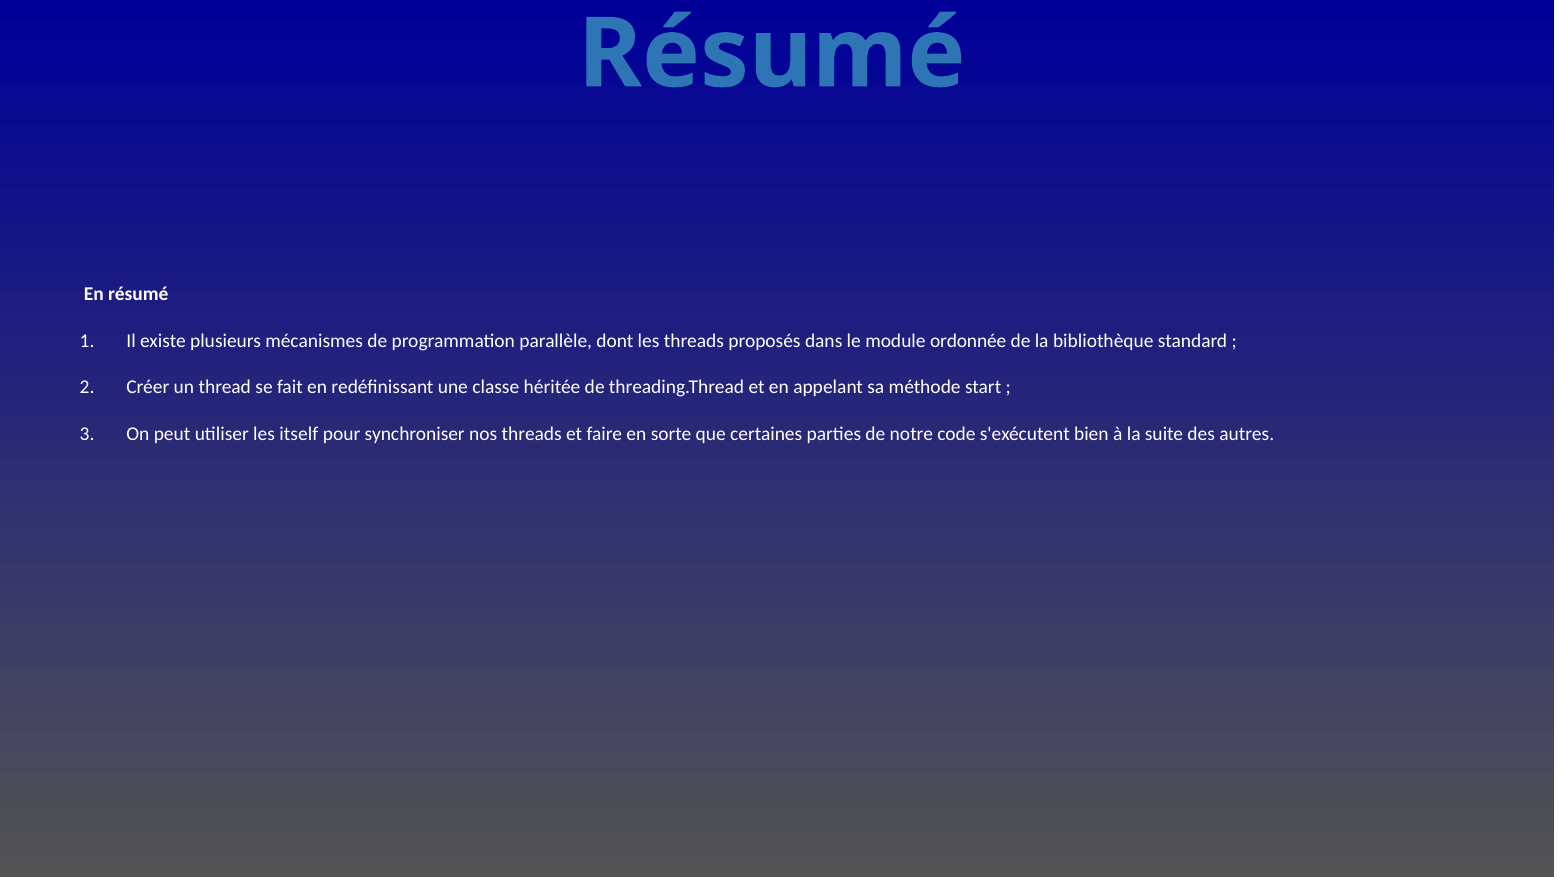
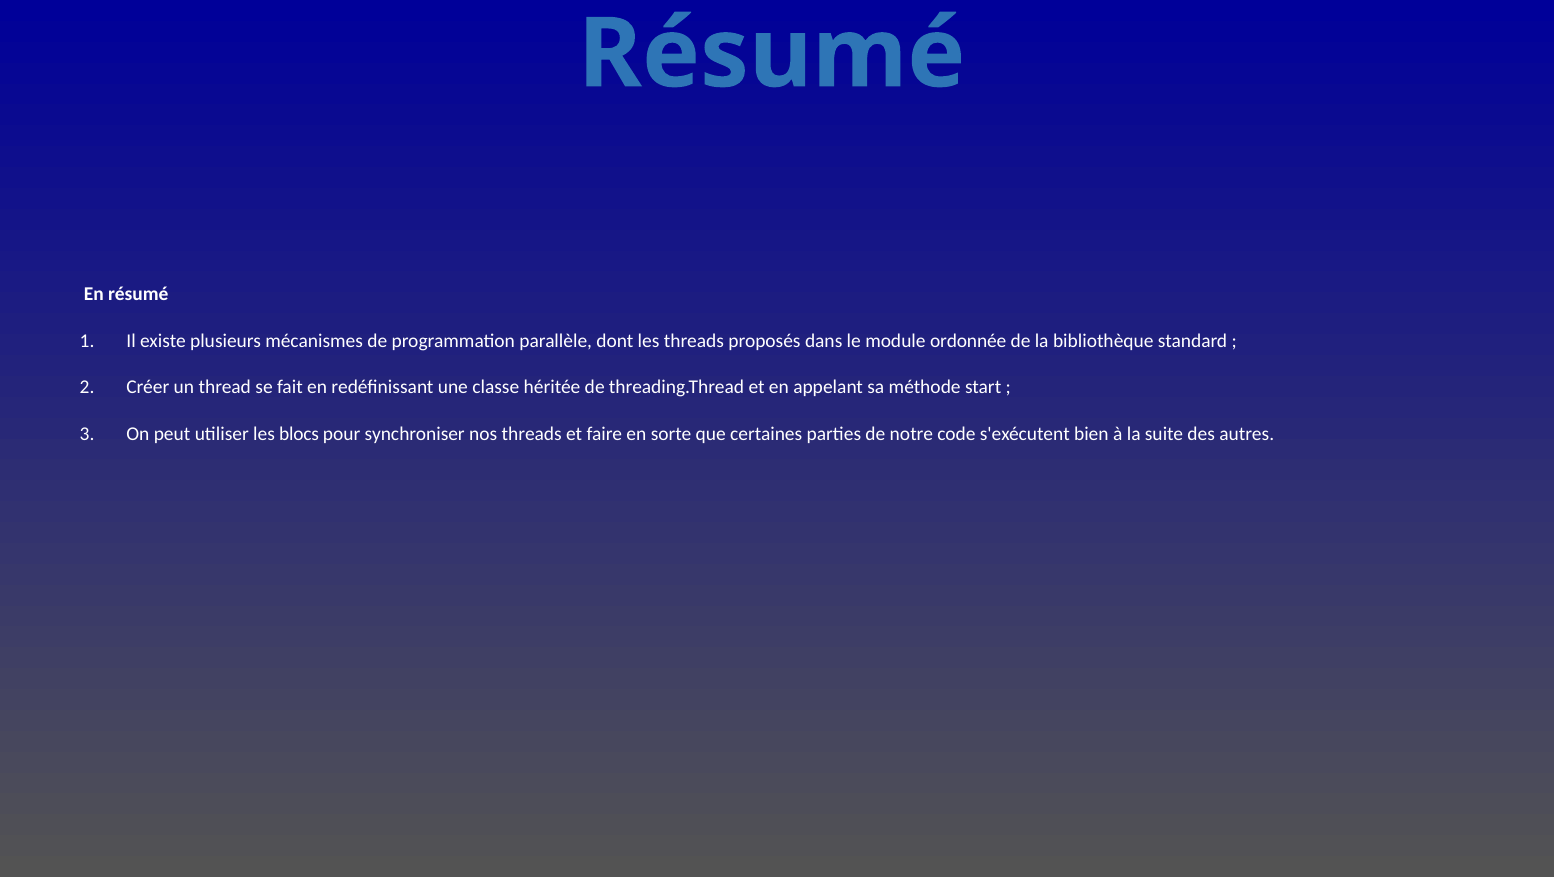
itself: itself -> blocs
